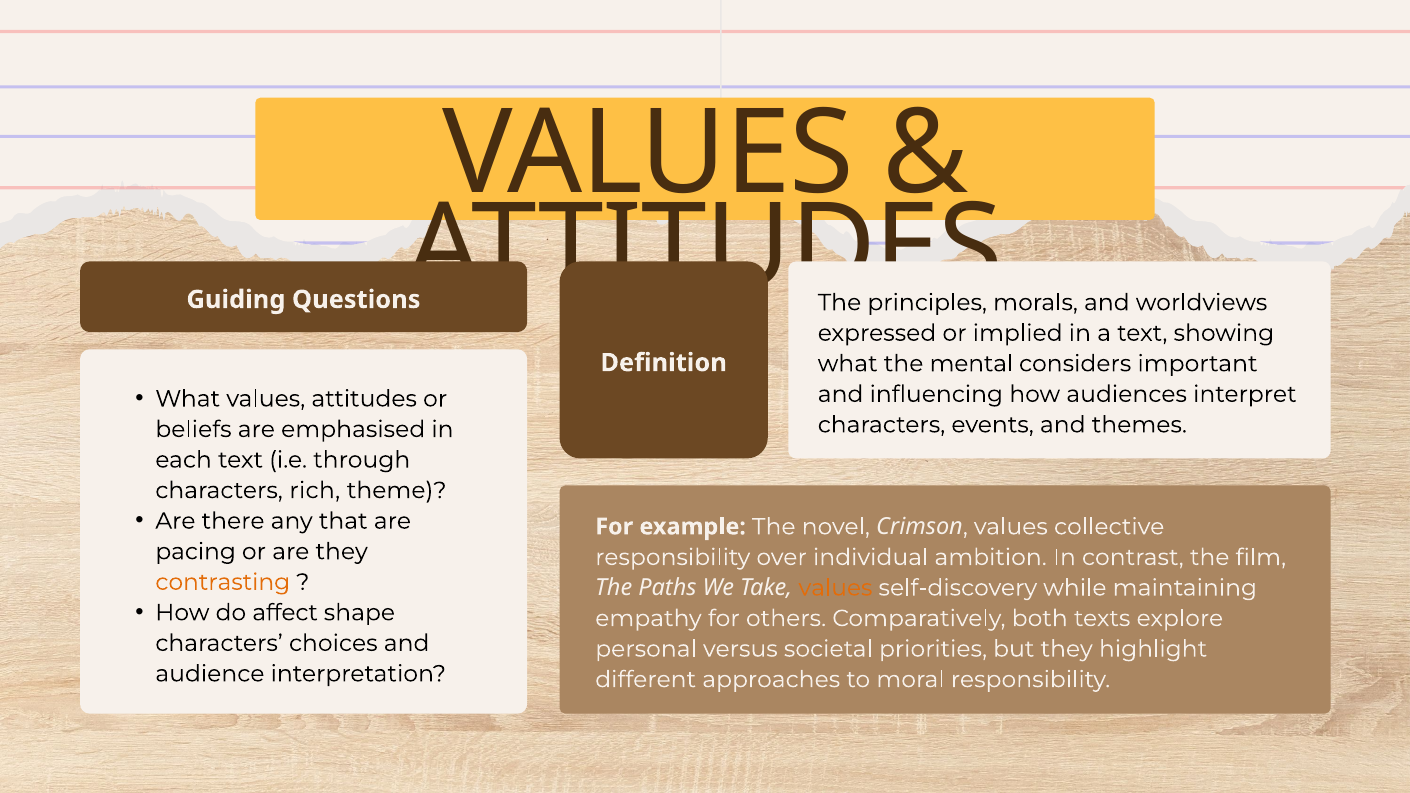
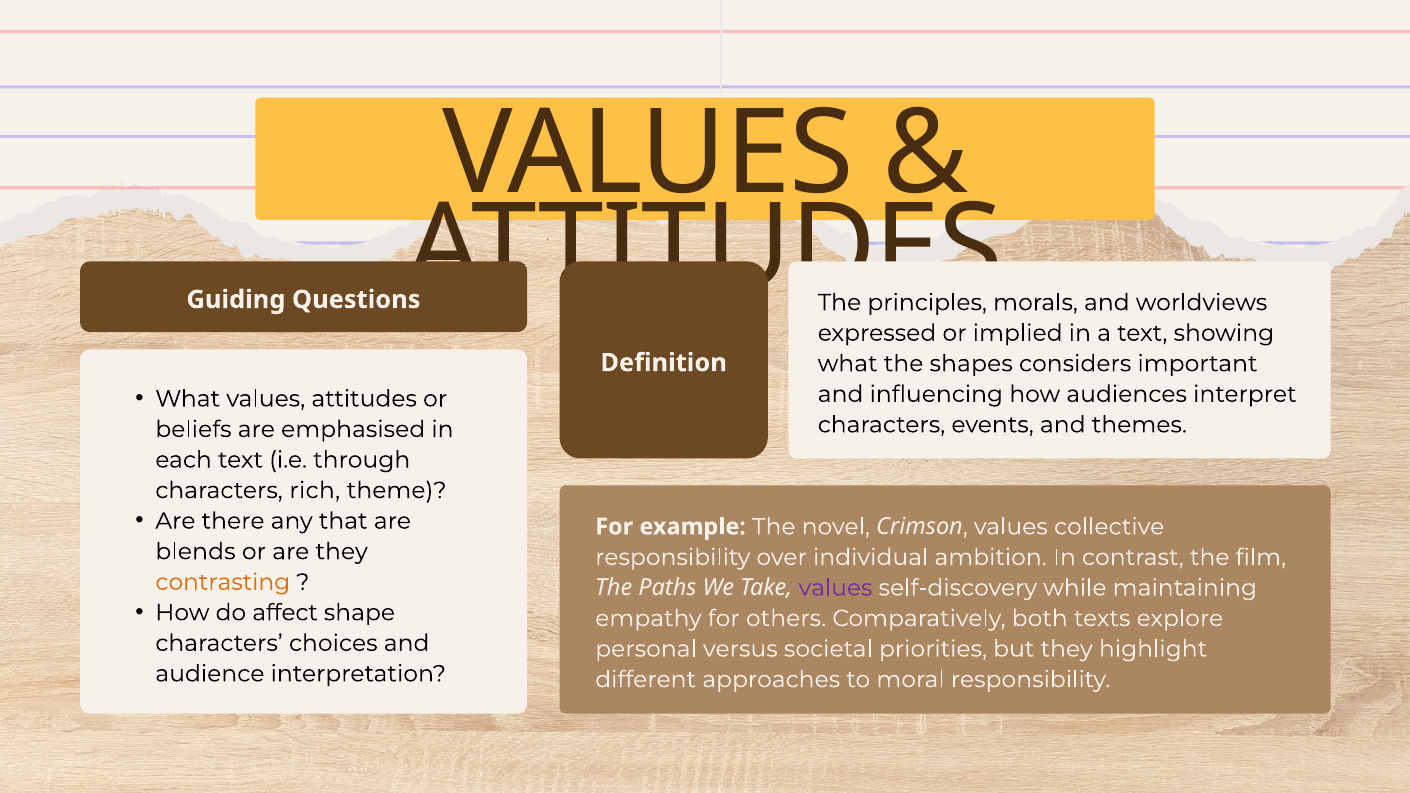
mental: mental -> shapes
pacing: pacing -> blends
values at (835, 588) colour: orange -> purple
